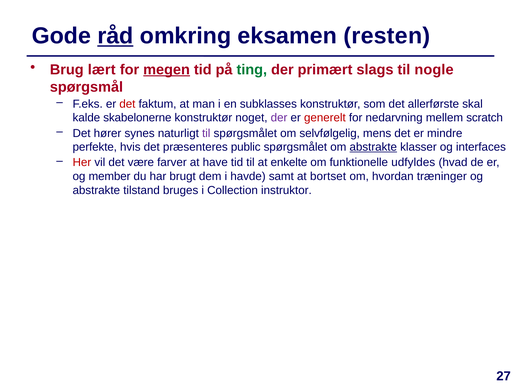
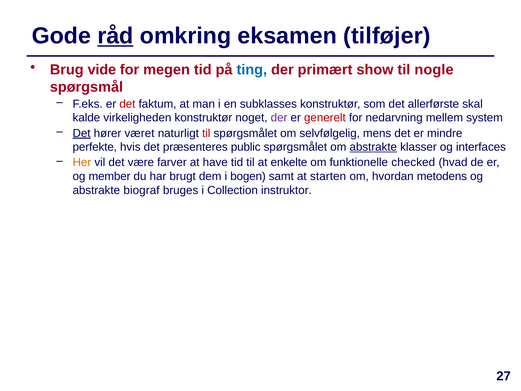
resten: resten -> tilføjer
lært: lært -> vide
megen underline: present -> none
ting colour: green -> blue
slags: slags -> show
skabelonerne: skabelonerne -> virkeligheden
scratch: scratch -> system
Det at (82, 133) underline: none -> present
synes: synes -> været
til at (206, 133) colour: purple -> red
Her colour: red -> orange
udfyldes: udfyldes -> checked
havde: havde -> bogen
bortset: bortset -> starten
træninger: træninger -> metodens
tilstand: tilstand -> biograf
